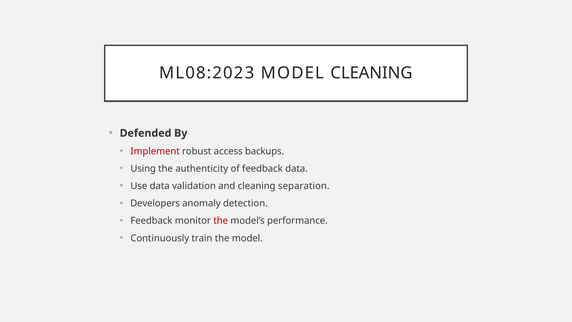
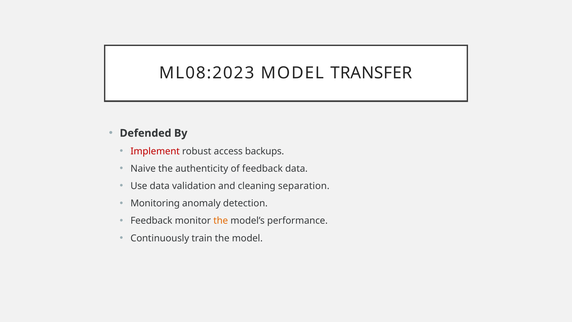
MODEL CLEANING: CLEANING -> TRANSFER
Using: Using -> Naive
Developers: Developers -> Monitoring
the at (221, 221) colour: red -> orange
